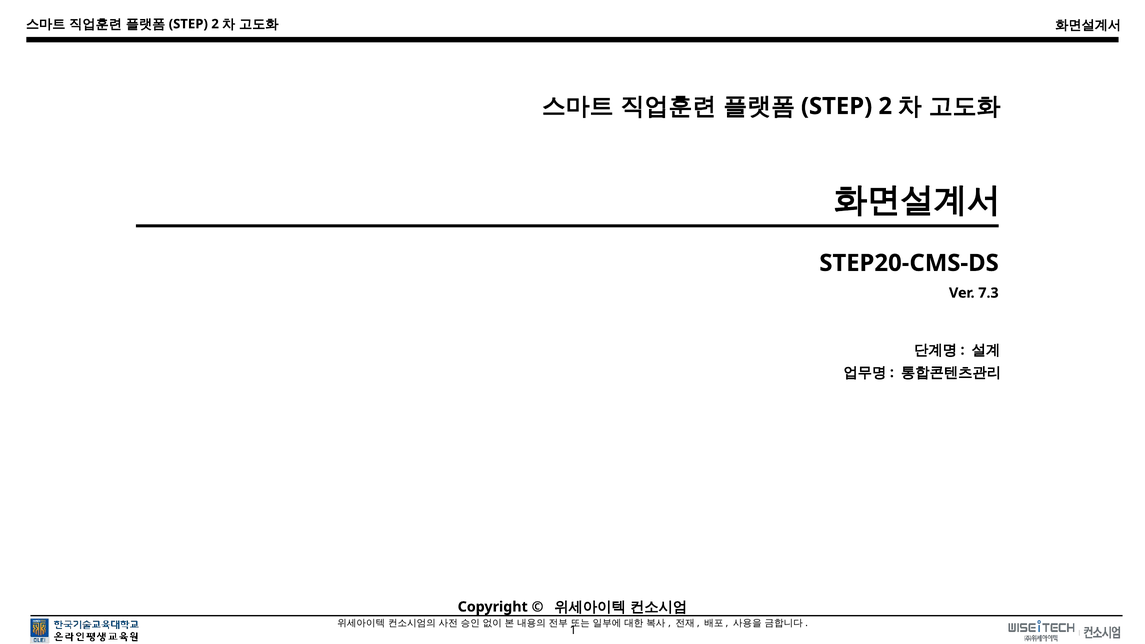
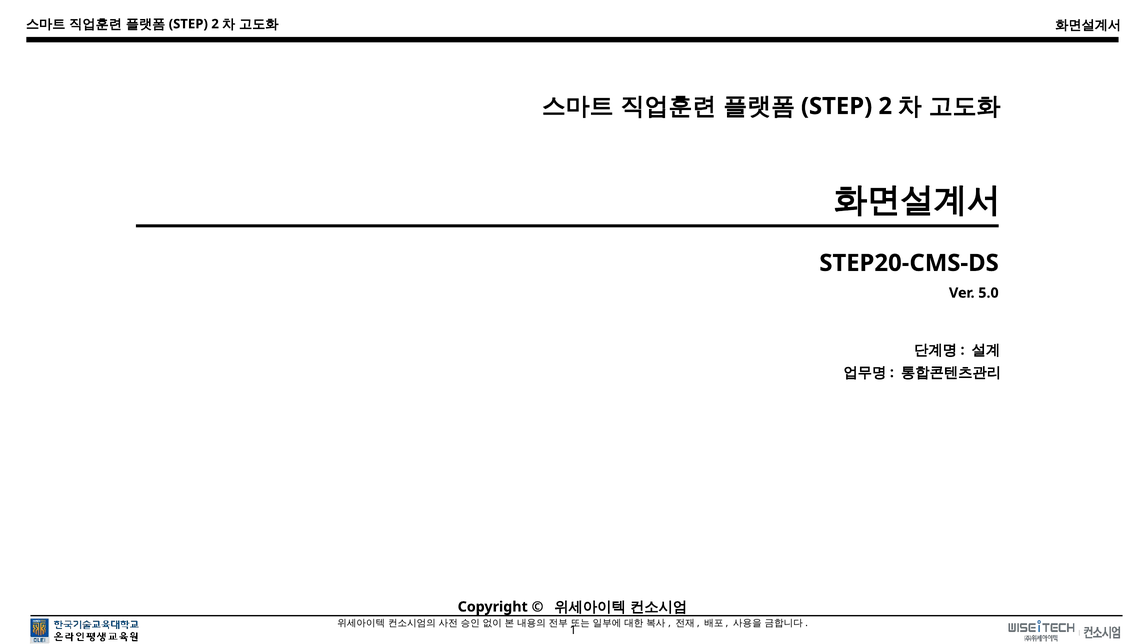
7.3: 7.3 -> 5.0
